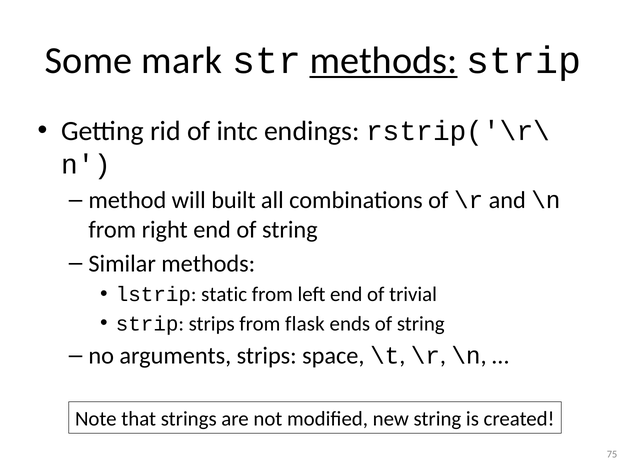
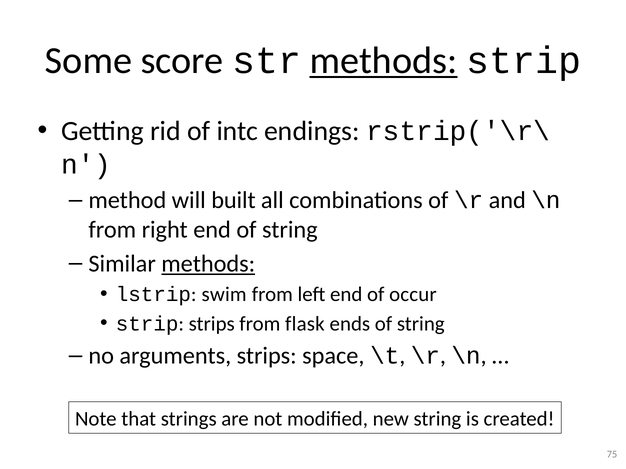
mark: mark -> score
methods at (208, 264) underline: none -> present
static: static -> swim
trivial: trivial -> occur
